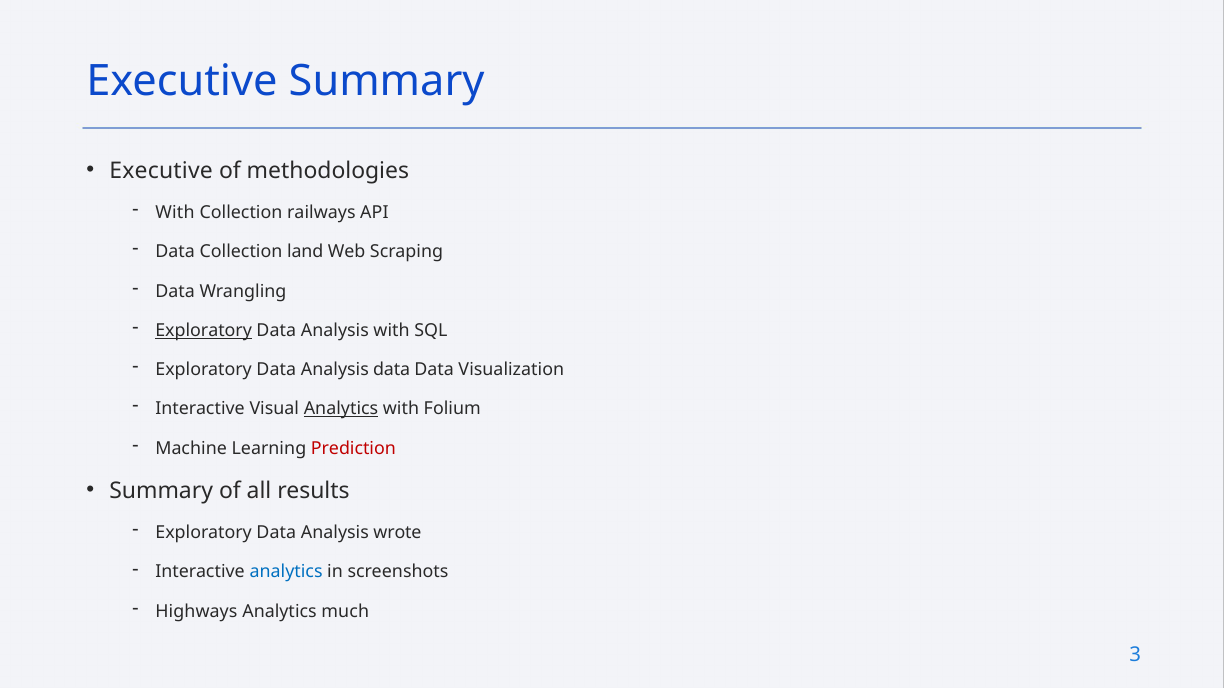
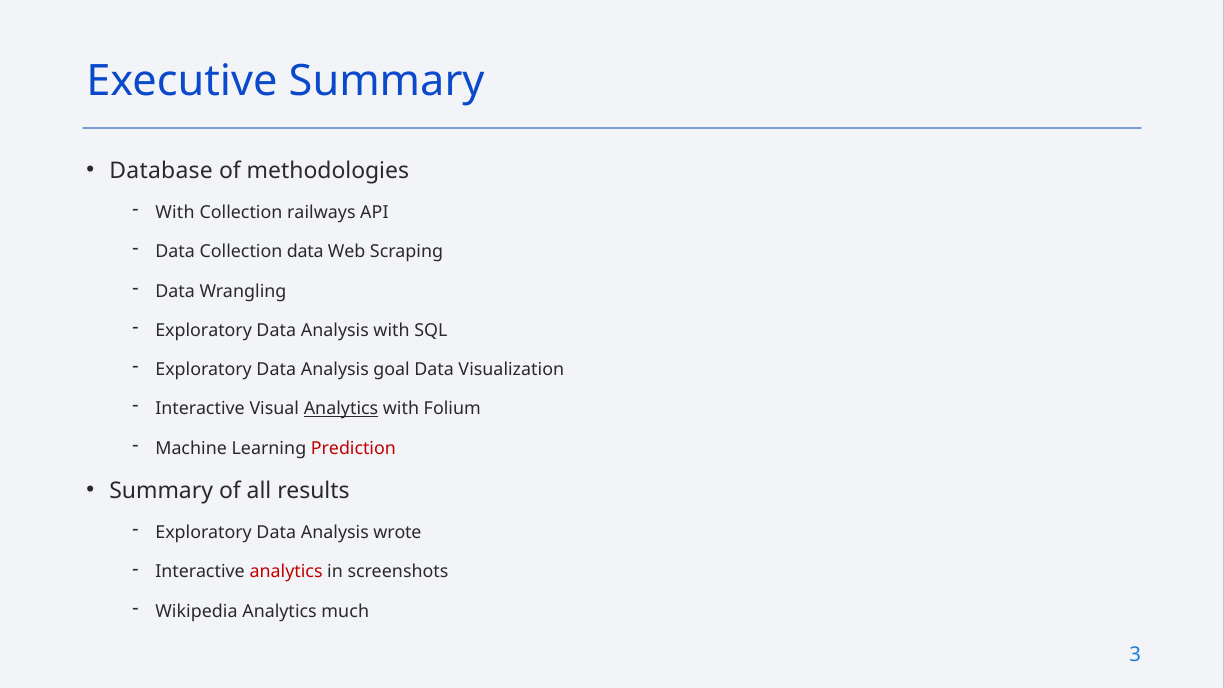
Executive at (161, 171): Executive -> Database
Collection land: land -> data
Exploratory at (204, 331) underline: present -> none
Analysis data: data -> goal
analytics at (286, 572) colour: blue -> red
Highways: Highways -> Wikipedia
